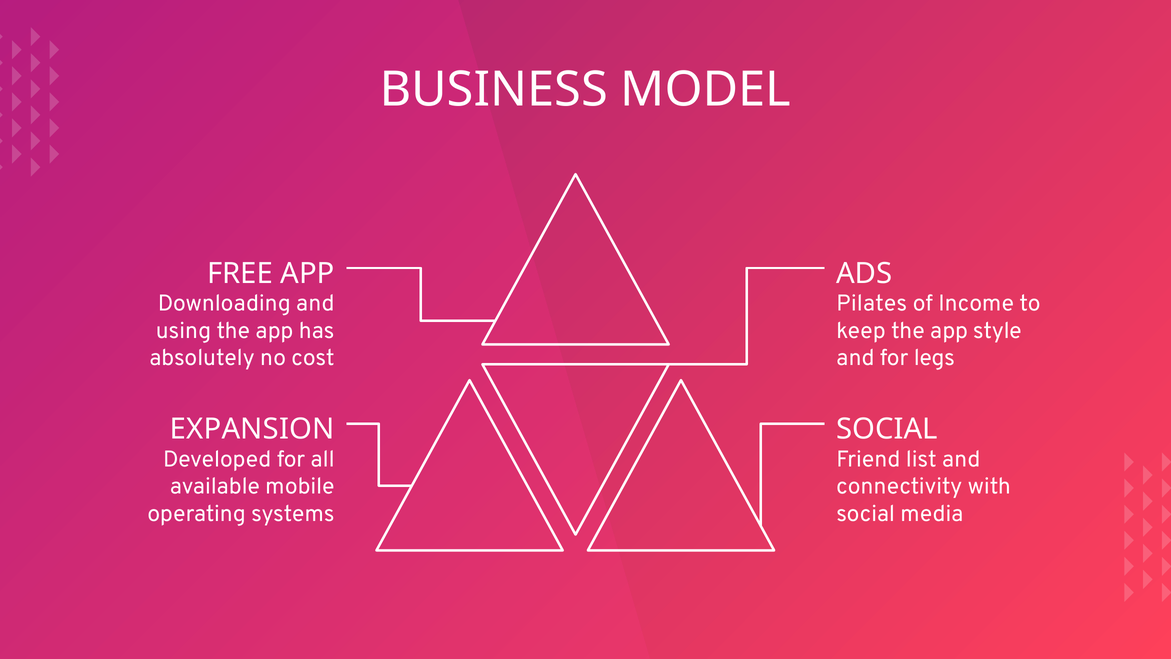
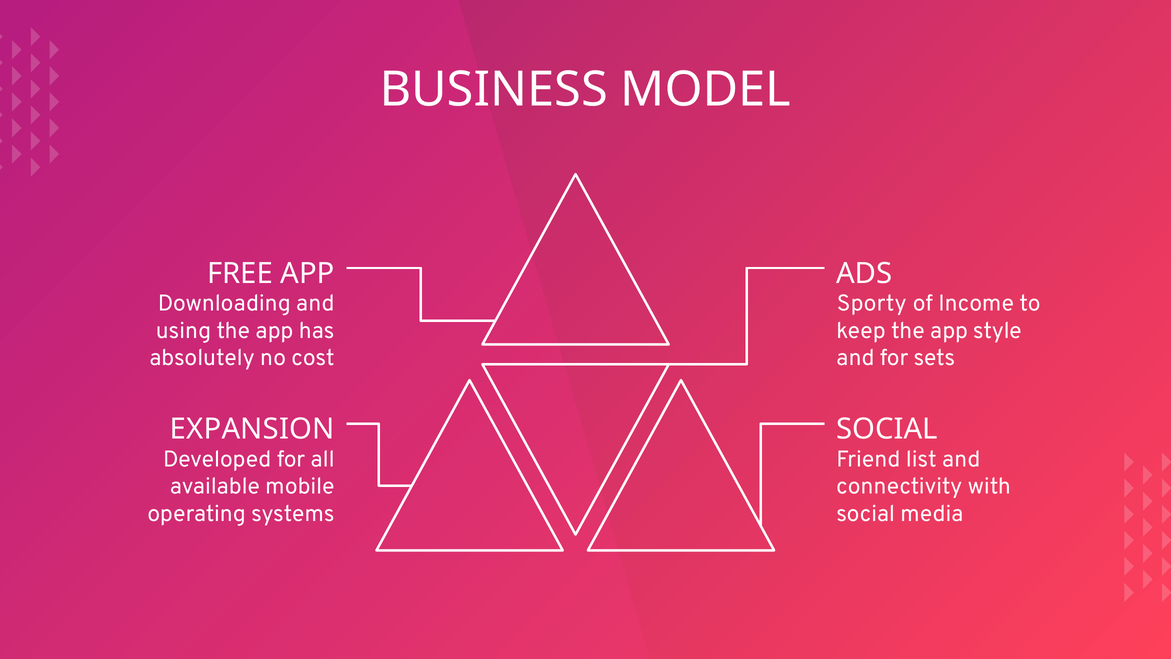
Pilates: Pilates -> Sporty
legs: legs -> sets
